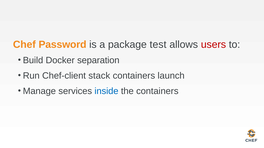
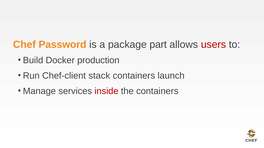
test: test -> part
separation: separation -> production
inside colour: blue -> red
